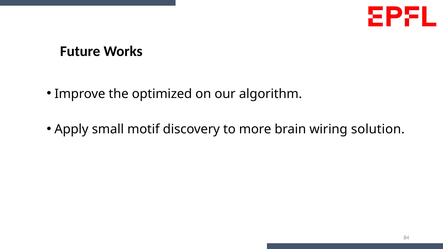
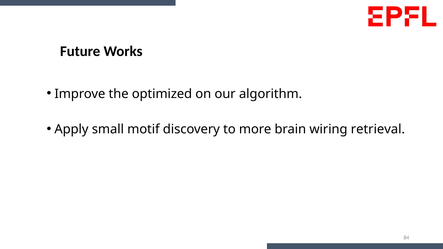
solution: solution -> retrieval
